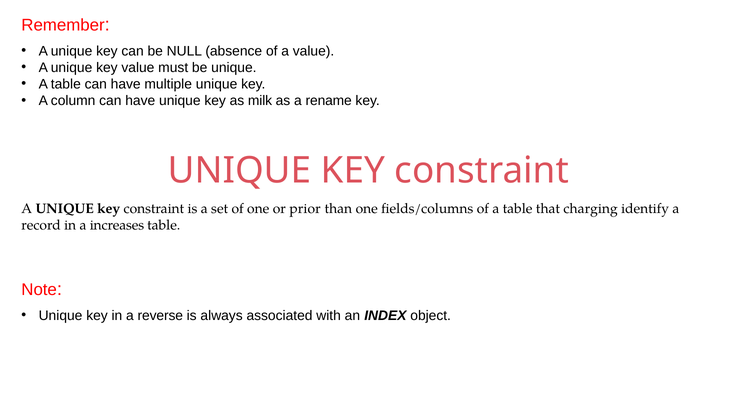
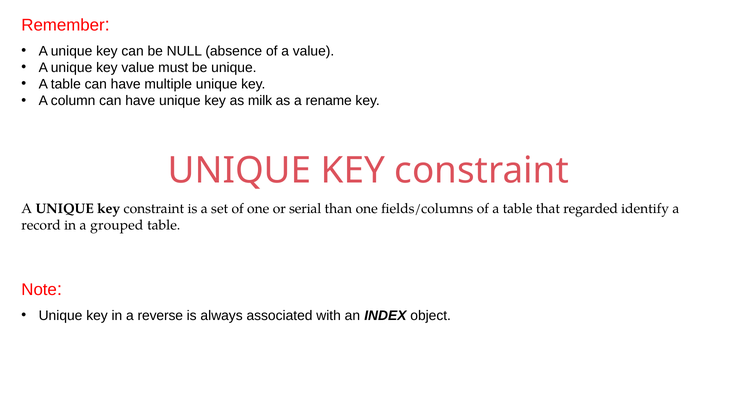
prior: prior -> serial
charging: charging -> regarded
increases: increases -> grouped
